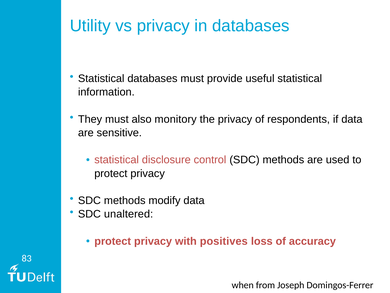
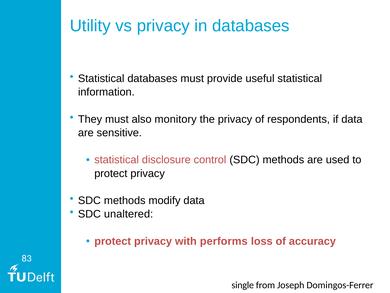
positives: positives -> performs
when: when -> single
